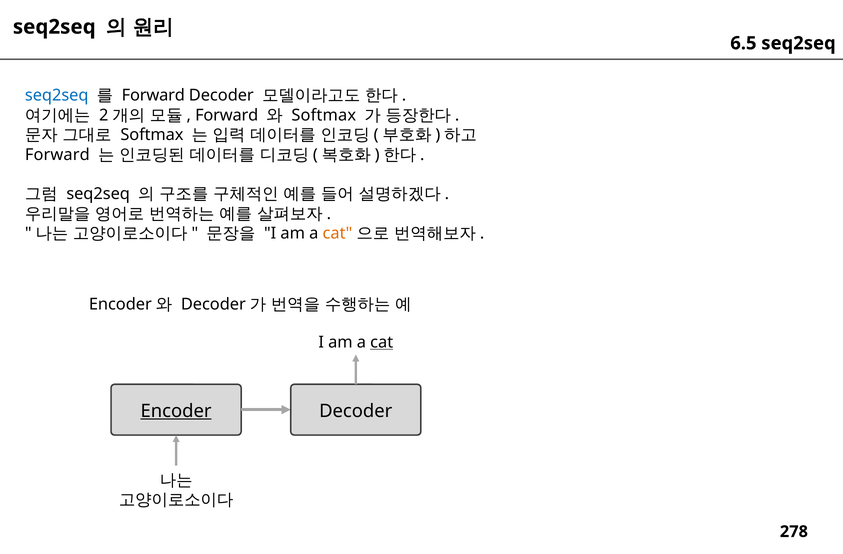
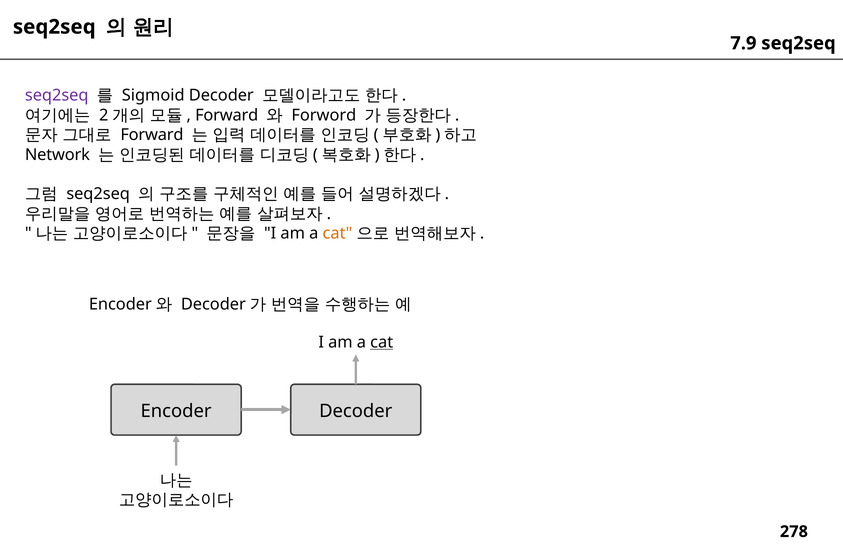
6.5: 6.5 -> 7.9
seq2seq at (57, 96) colour: blue -> purple
Forward at (153, 96): Forward -> Sigmoid
Softmax at (324, 115): Softmax -> Forword
Softmax at (152, 135): Softmax -> Forward
Forward at (57, 155): Forward -> Network
Encoder underline: present -> none
